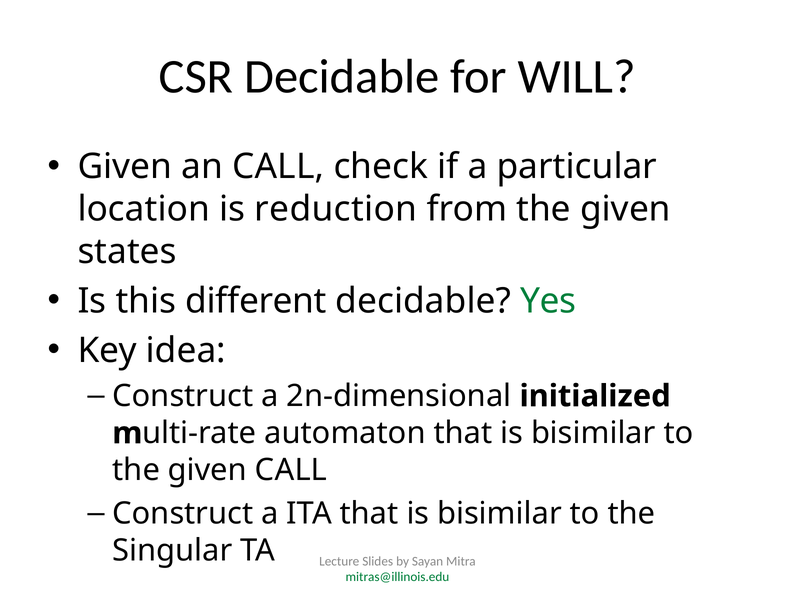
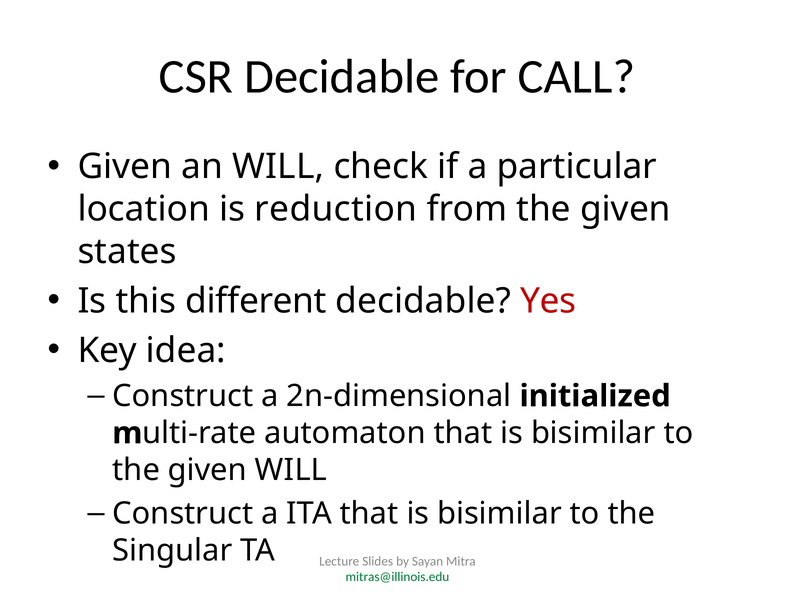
WILL: WILL -> CALL
an CALL: CALL -> WILL
Yes colour: green -> red
given CALL: CALL -> WILL
